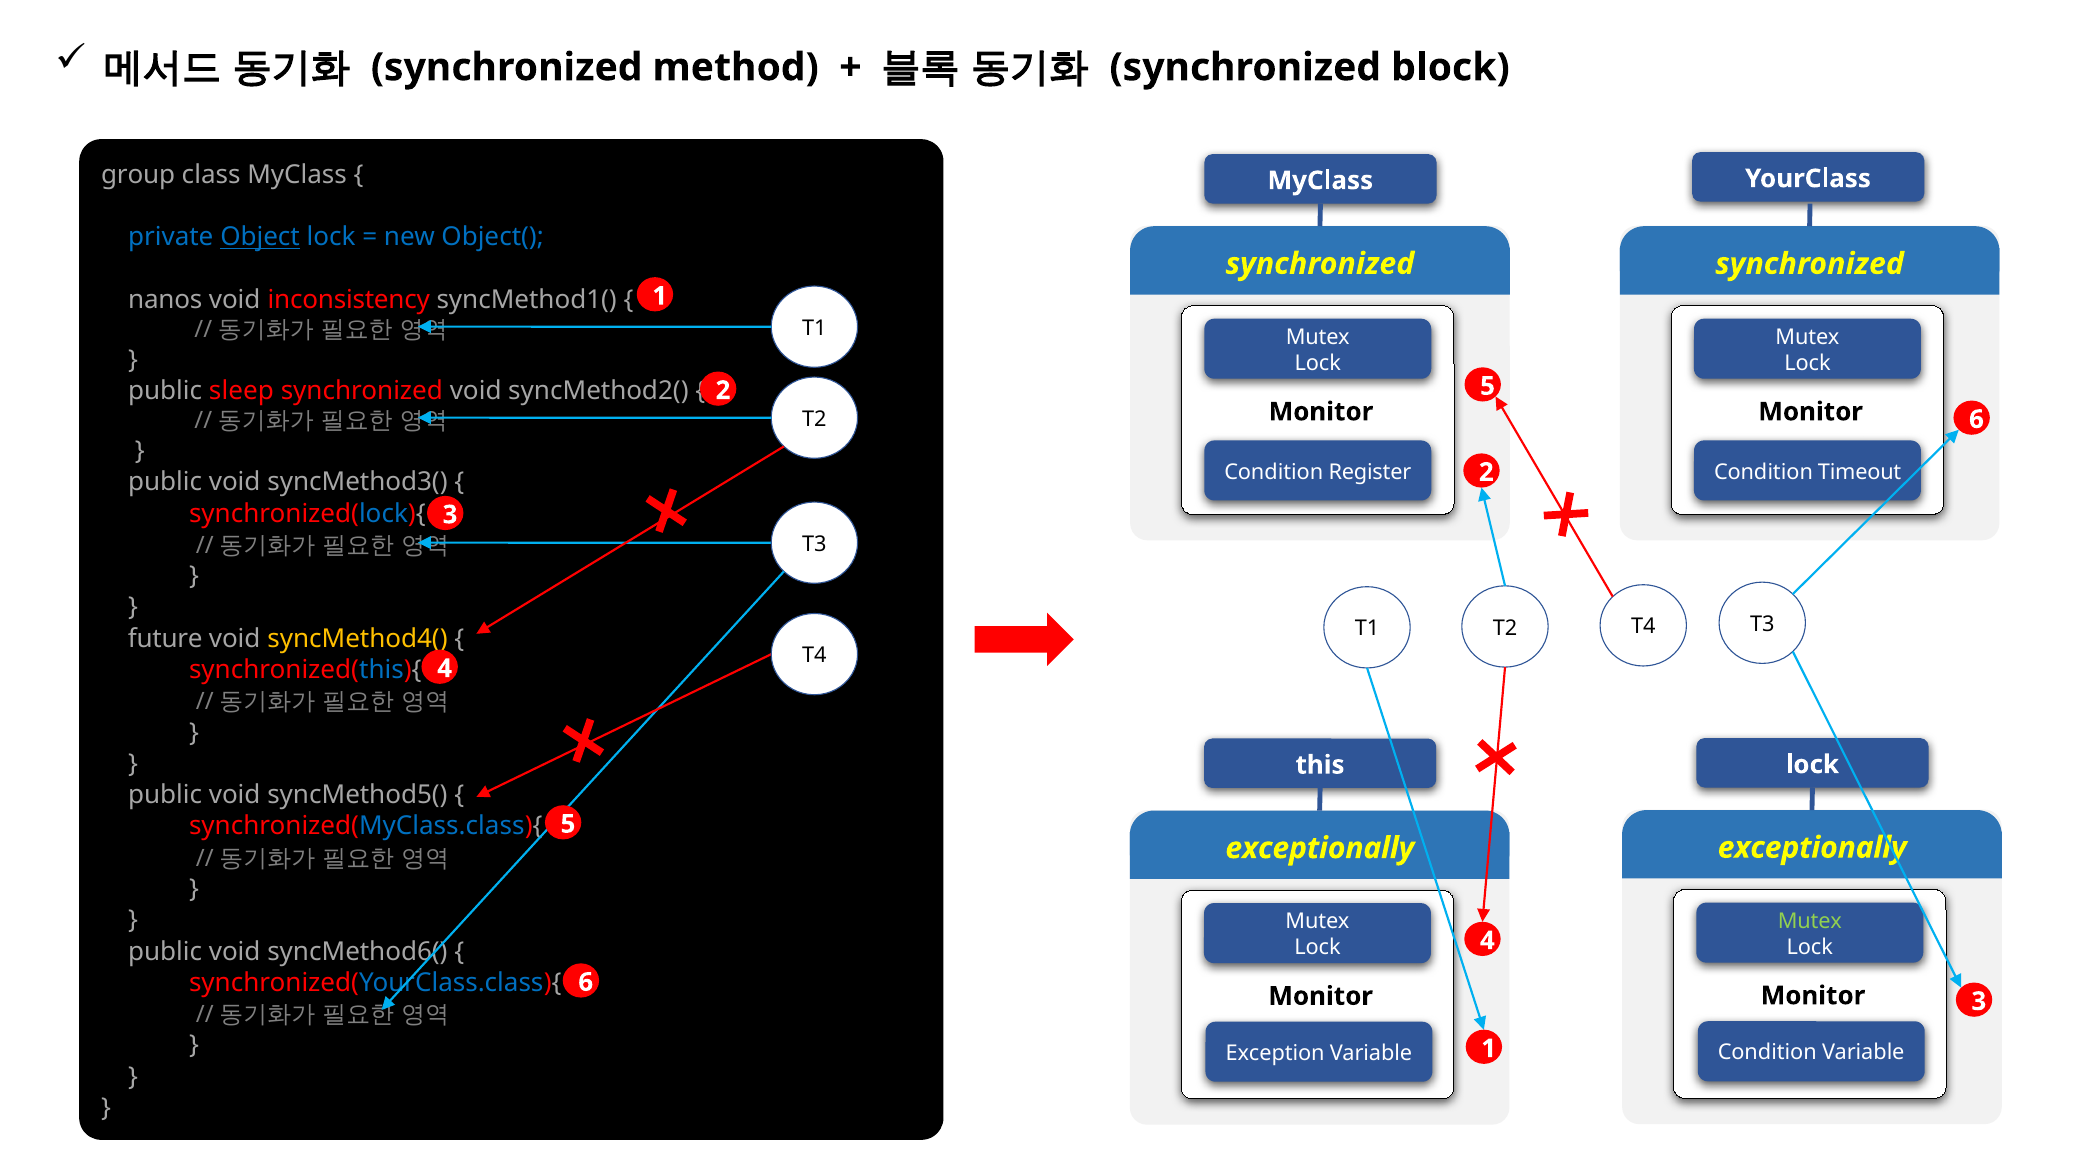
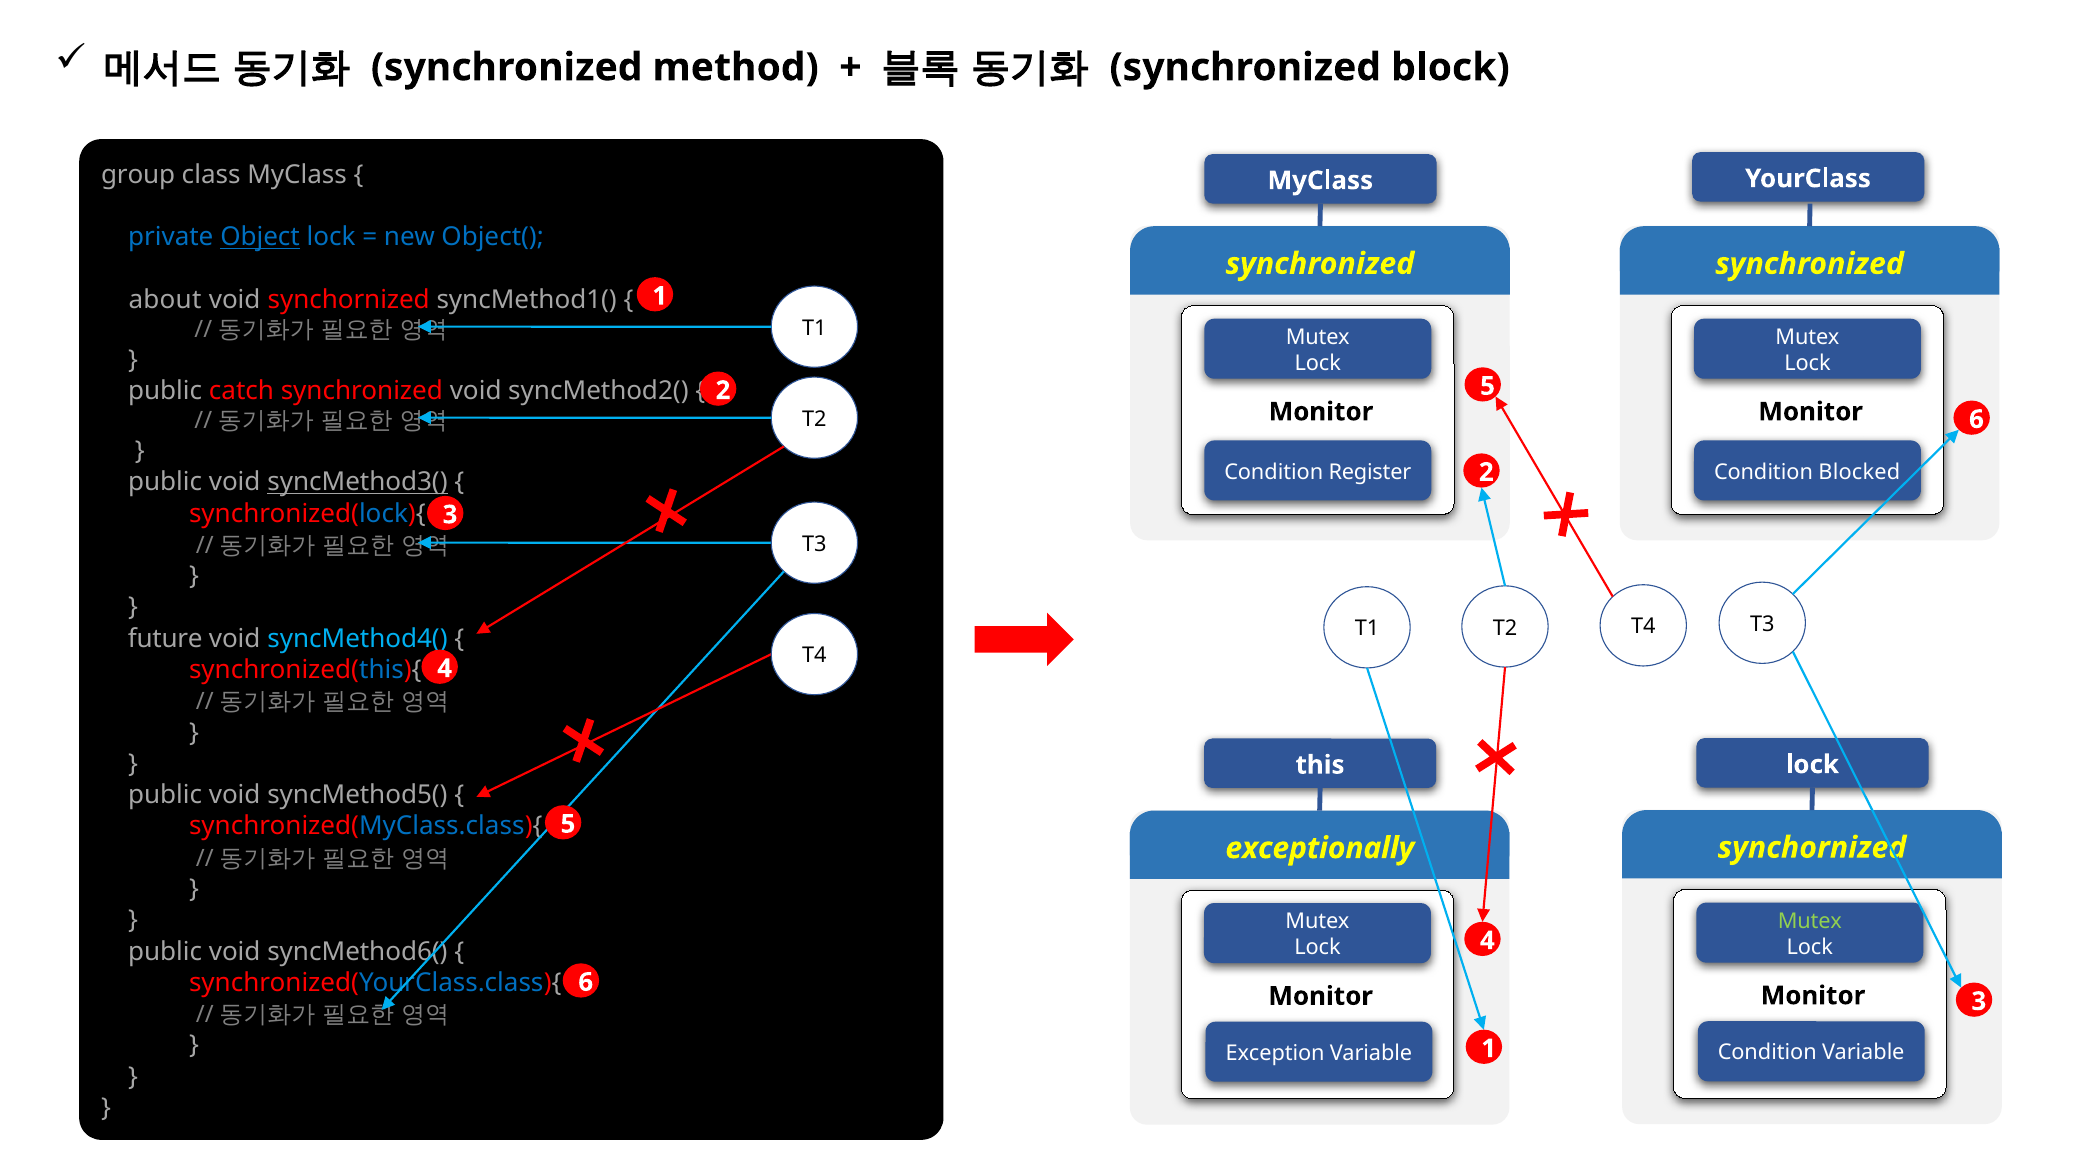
nanos: nanos -> about
void inconsistency: inconsistency -> synchornized
sleep: sleep -> catch
Timeout: Timeout -> Blocked
syncMethod3( underline: none -> present
syncMethod4( colour: yellow -> light blue
exceptionally at (1812, 848): exceptionally -> synchornized
